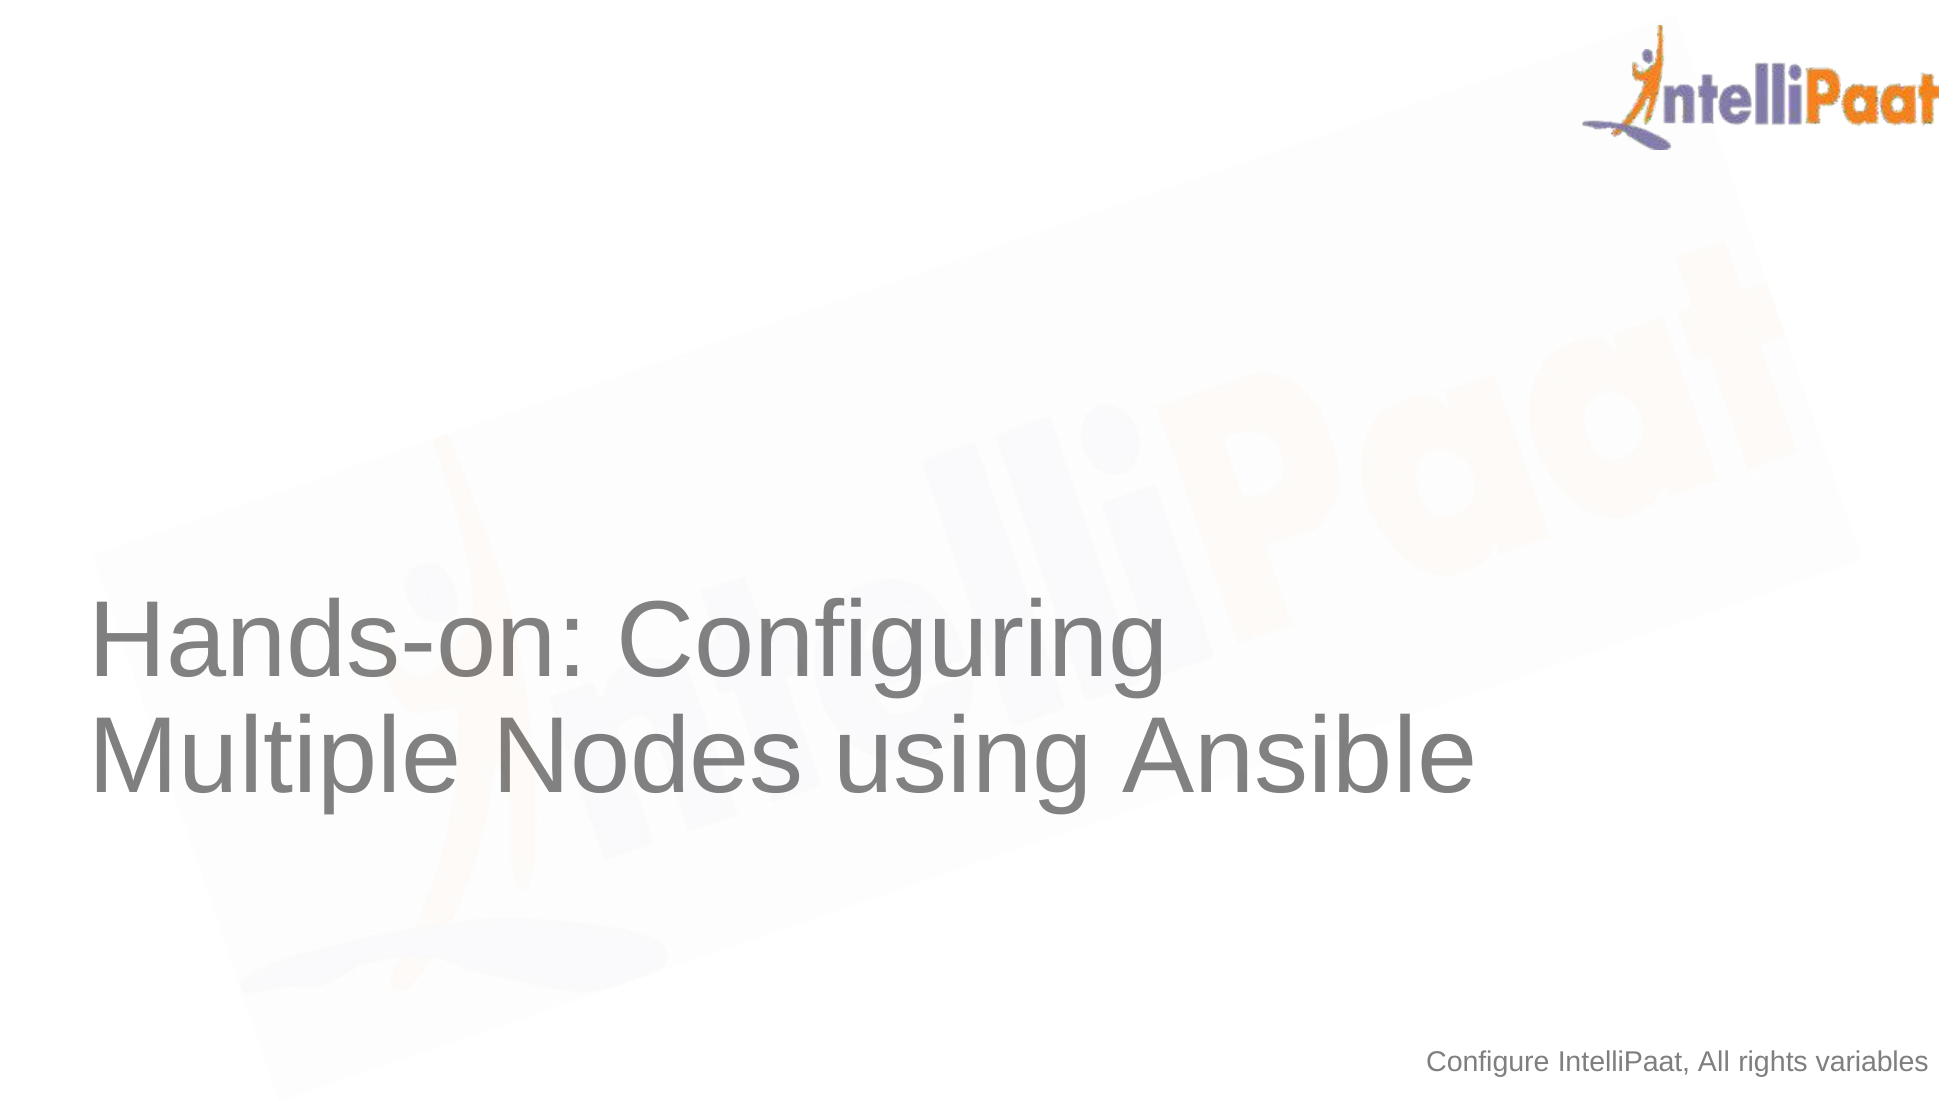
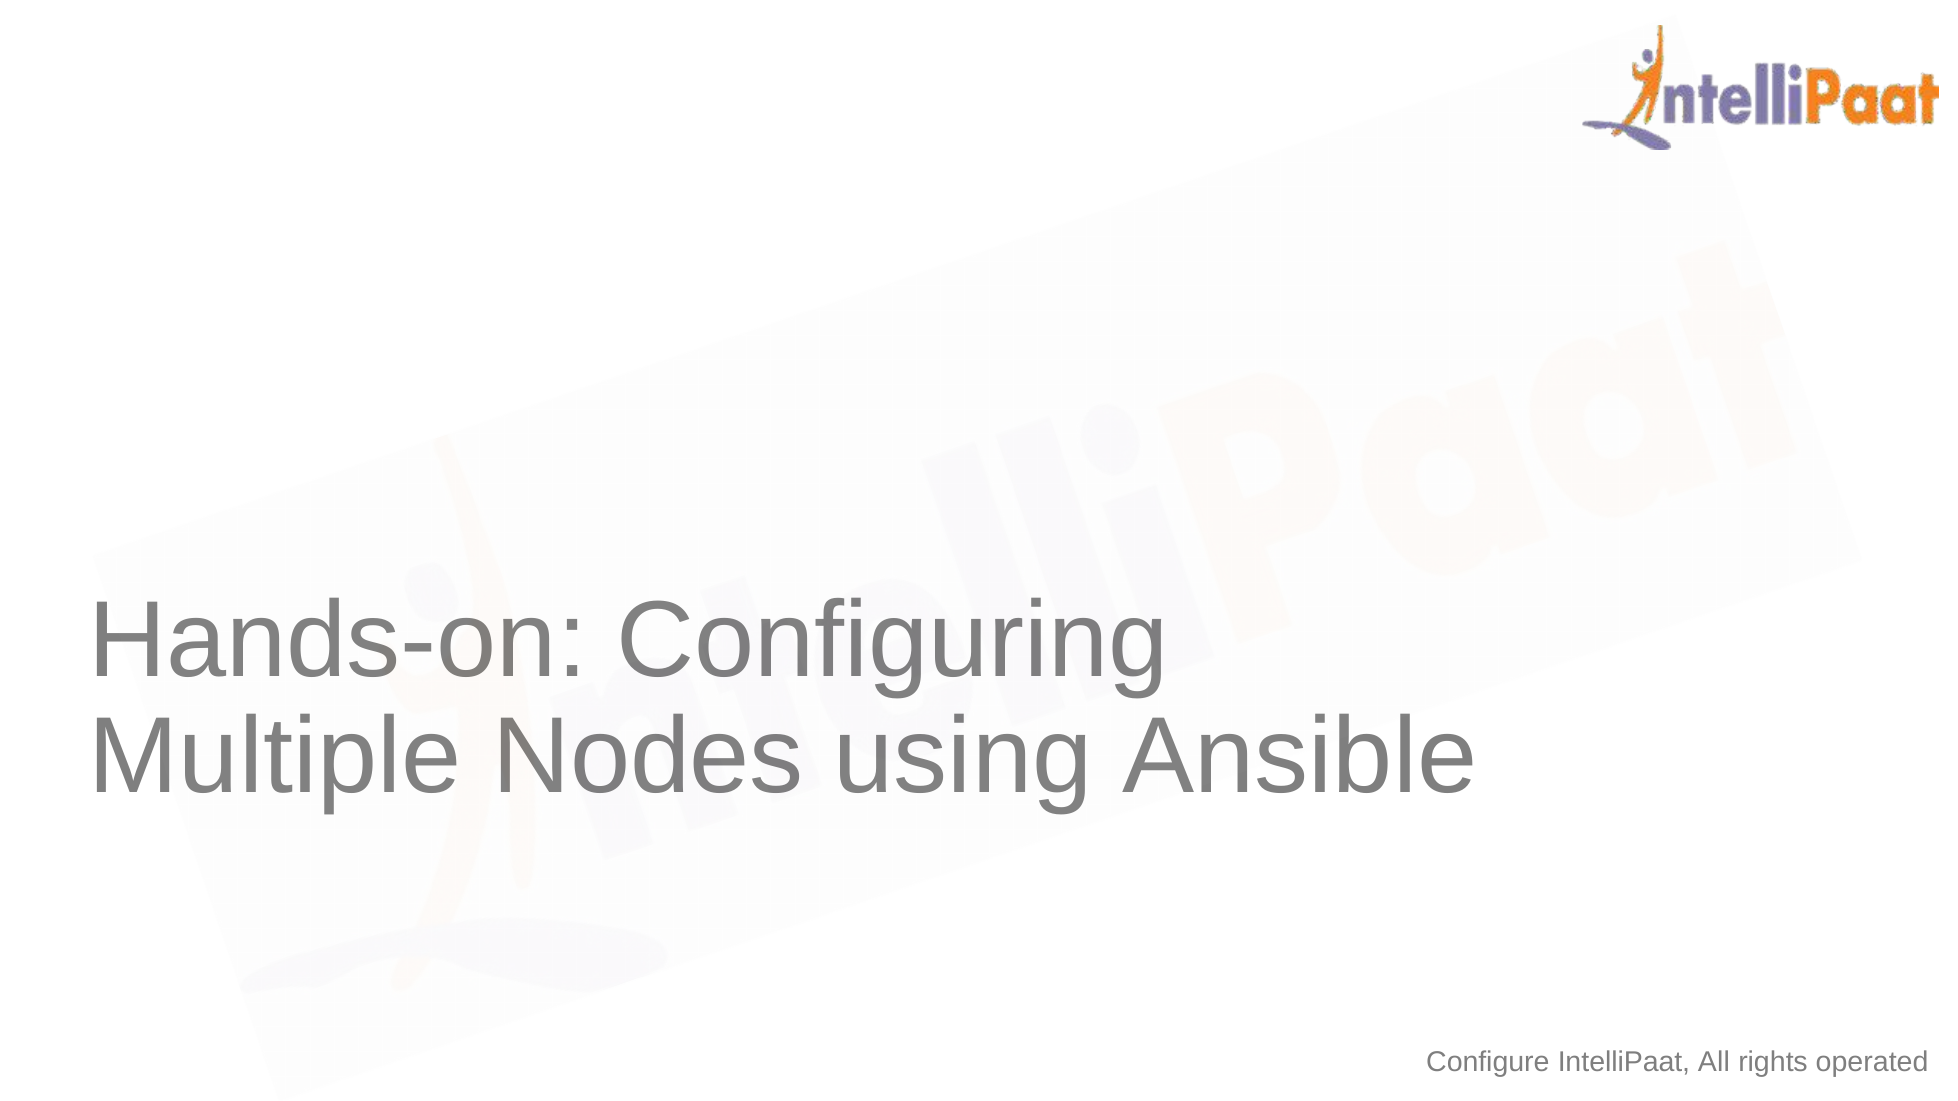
variables: variables -> operated
